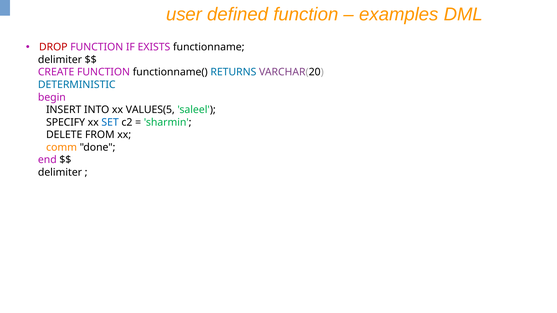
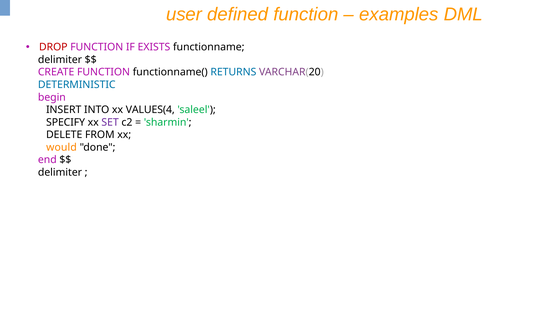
VALUES(5: VALUES(5 -> VALUES(4
SET colour: blue -> purple
comm: comm -> would
